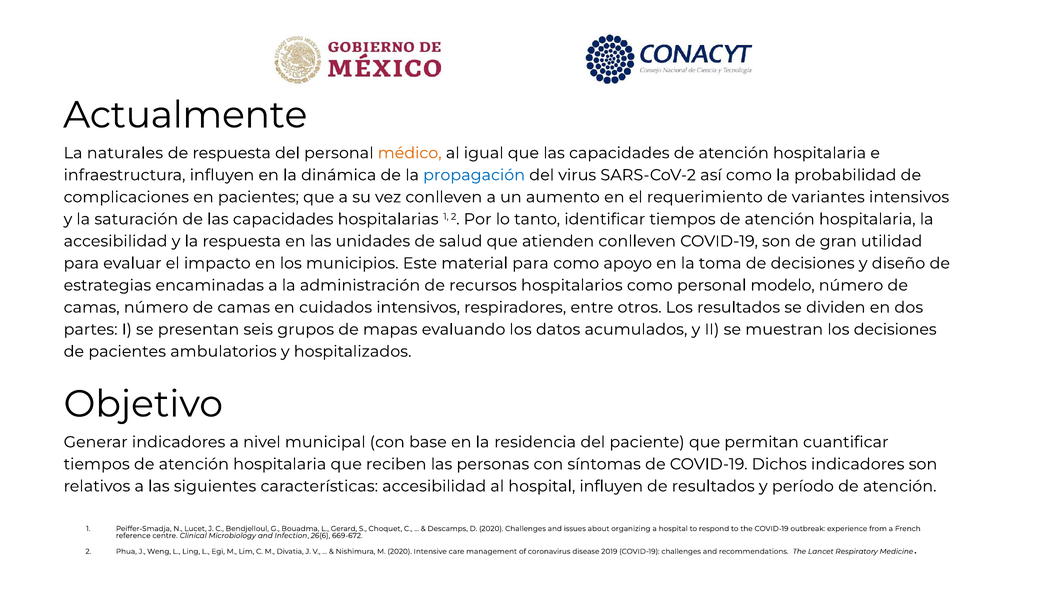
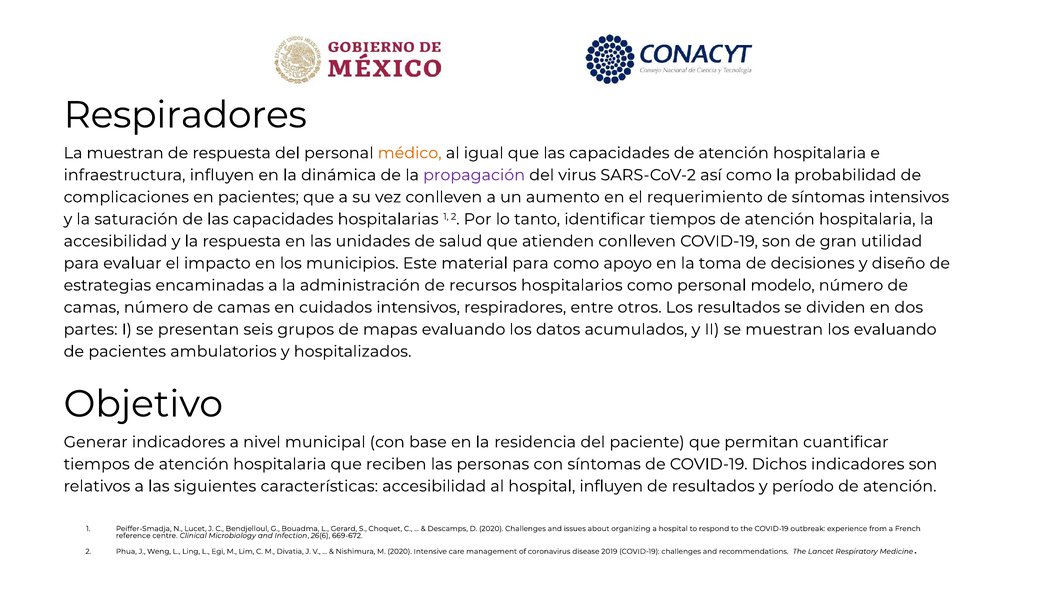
Actualmente at (185, 115): Actualmente -> Respiradores
La naturales: naturales -> muestran
propagación colour: blue -> purple
de variantes: variantes -> síntomas
los decisiones: decisiones -> evaluando
